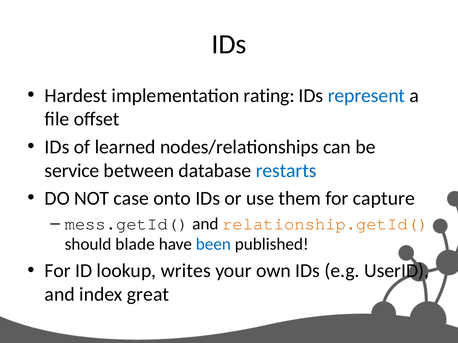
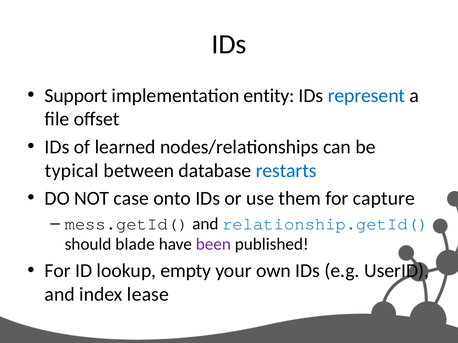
Hardest: Hardest -> Support
rating: rating -> entity
service: service -> typical
relationship.getId( colour: orange -> blue
been colour: blue -> purple
writes: writes -> empty
great: great -> lease
